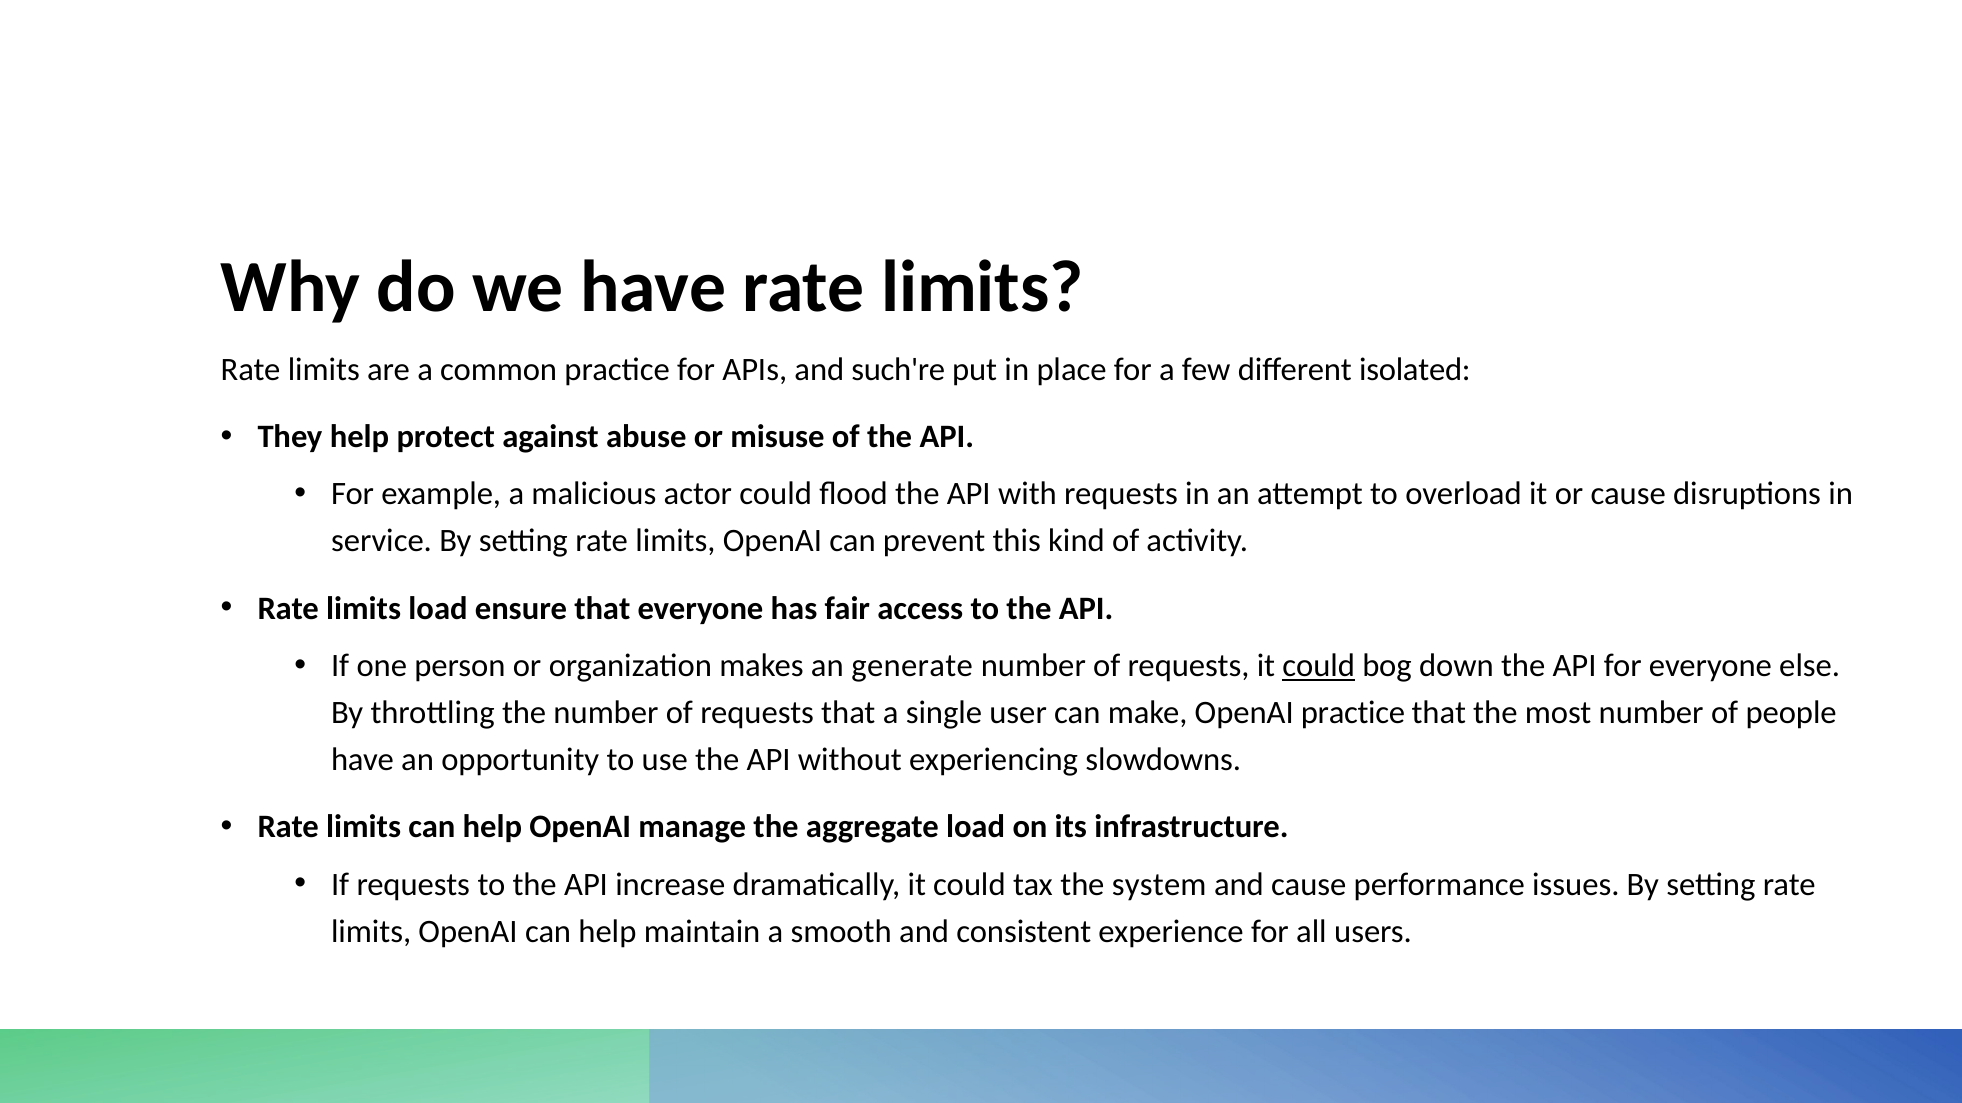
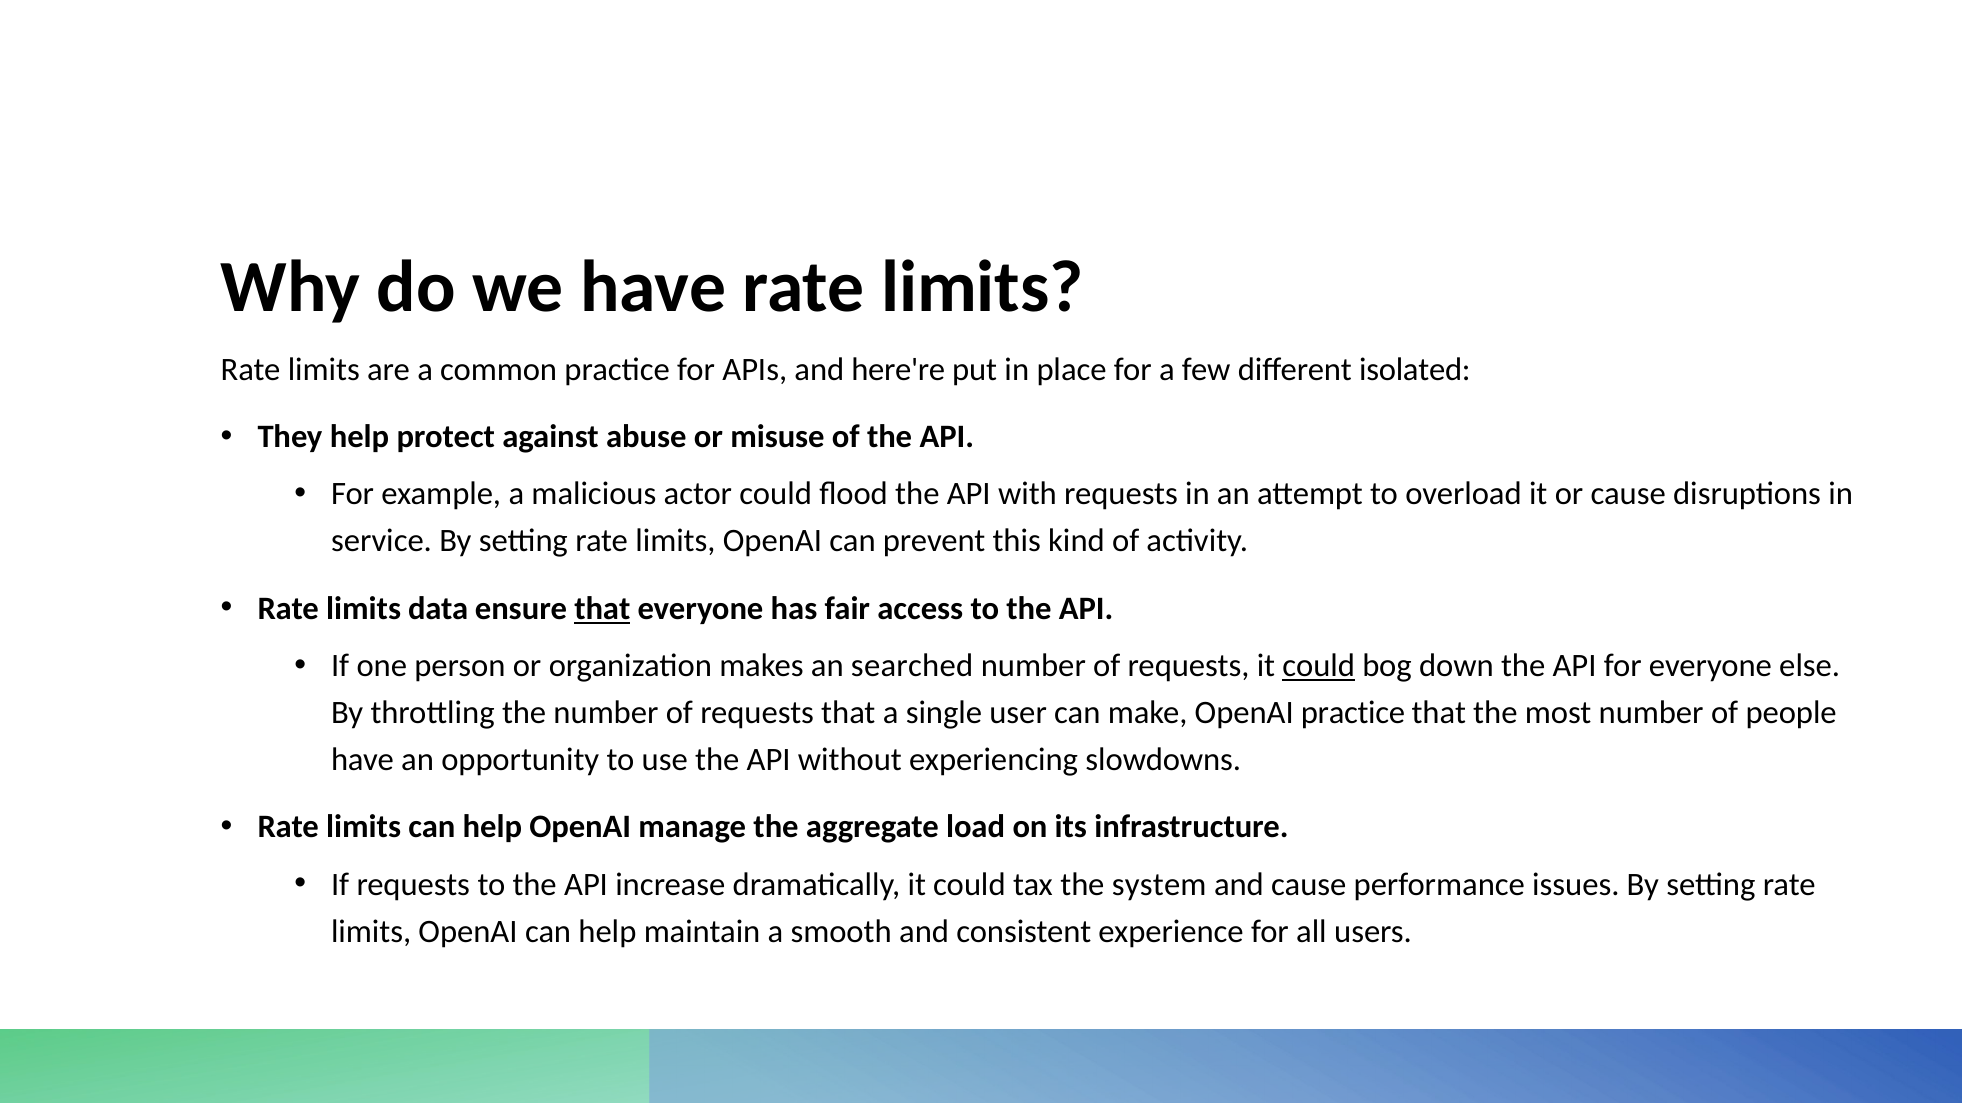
such're: such're -> here're
limits load: load -> data
that at (602, 609) underline: none -> present
generate: generate -> searched
